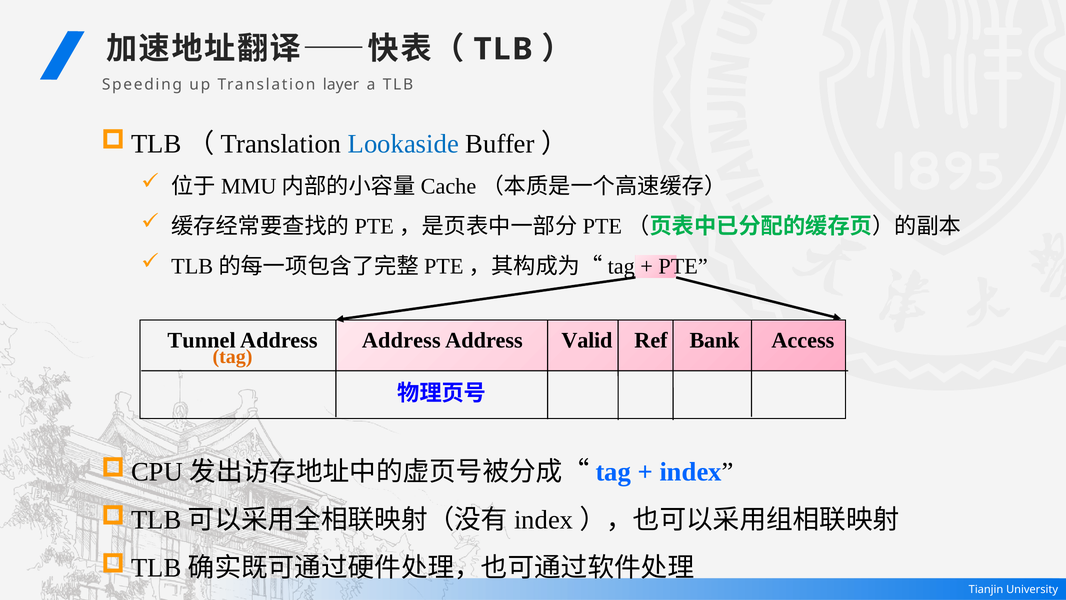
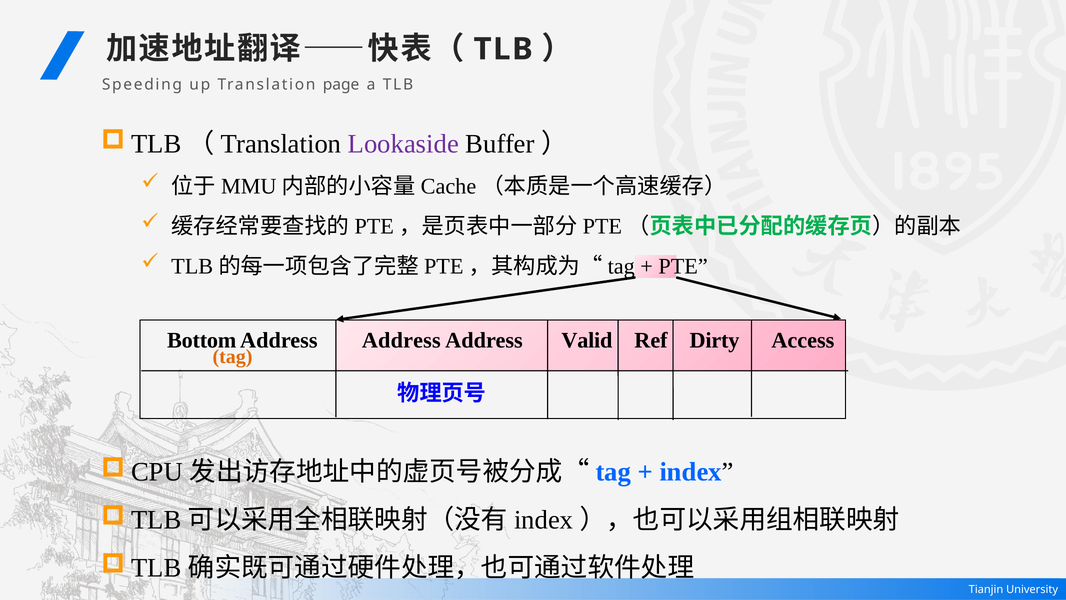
layer: layer -> page
Lookaside colour: blue -> purple
Tunnel: Tunnel -> Bottom
Bank: Bank -> Dirty
